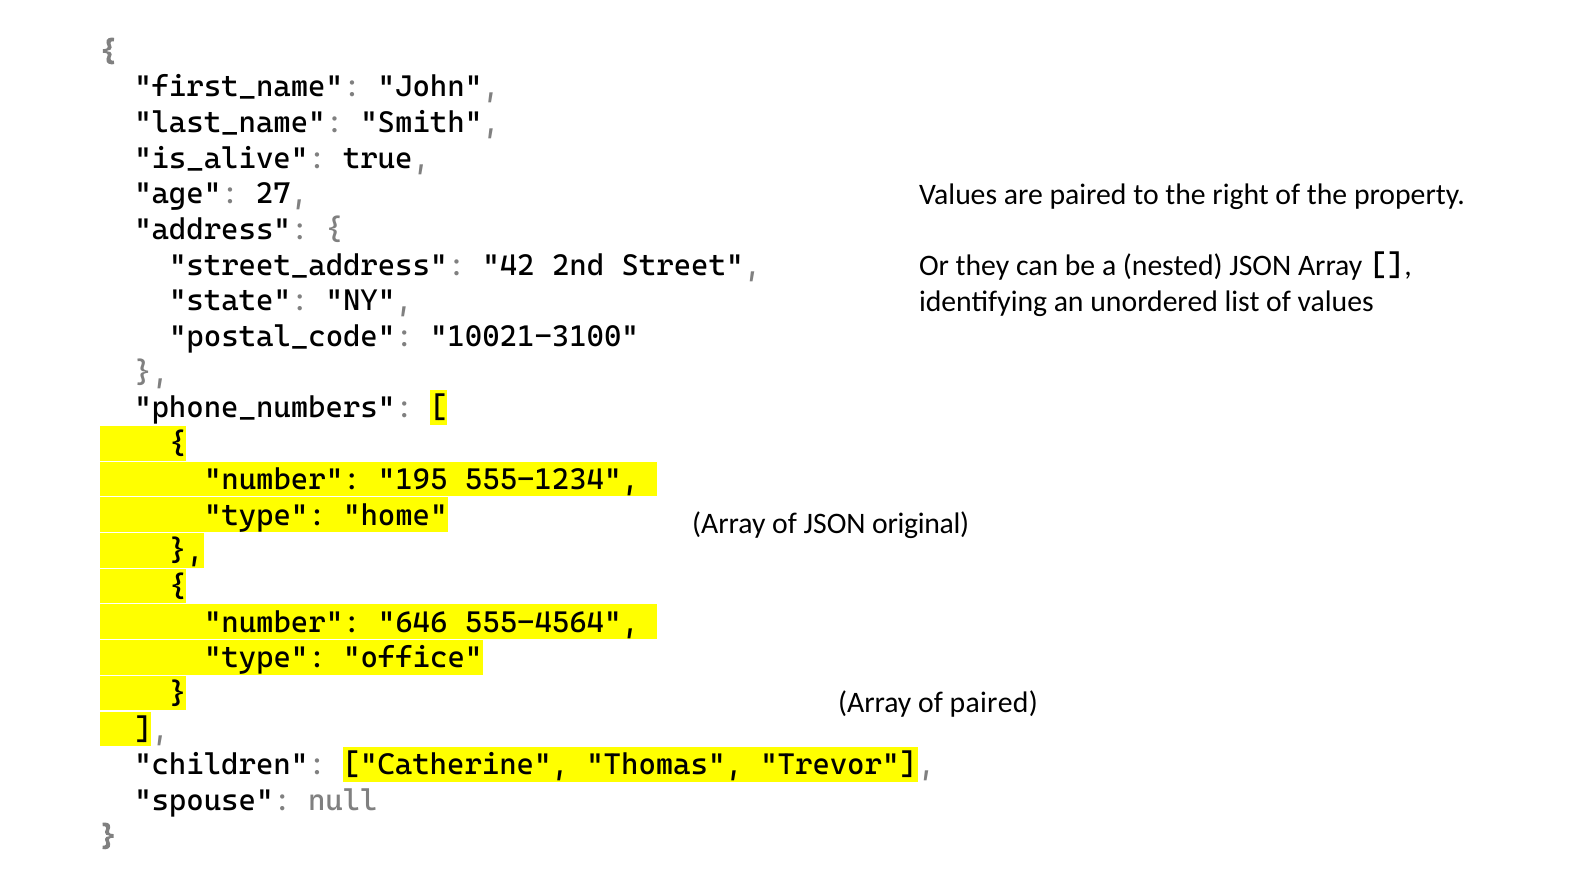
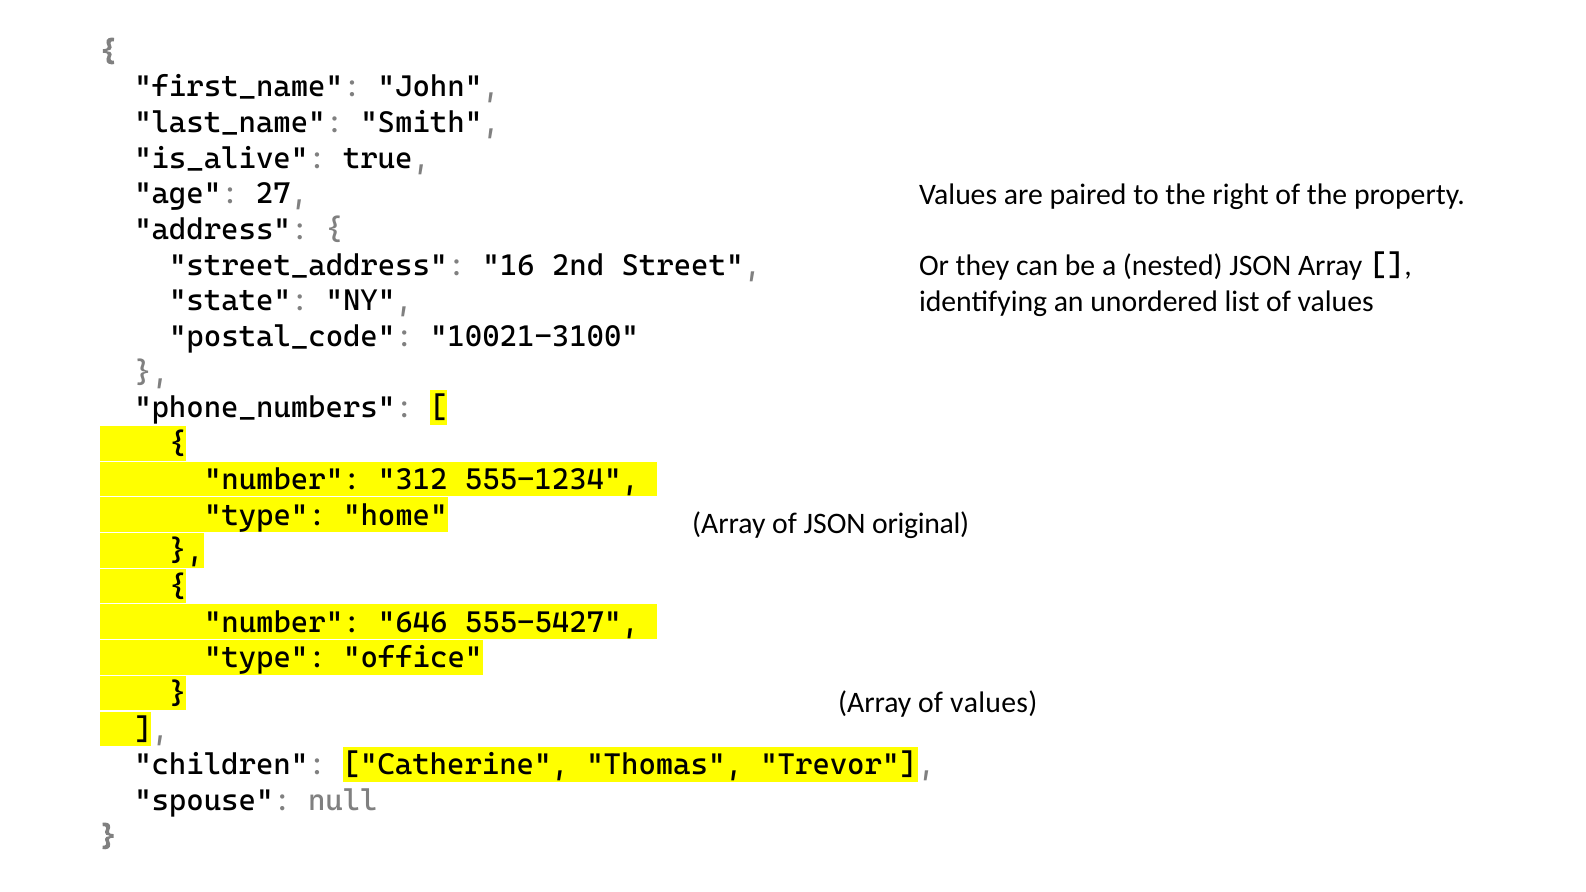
42: 42 -> 16
195: 195 -> 312
555-4564: 555-4564 -> 555-5427
Array of paired: paired -> values
